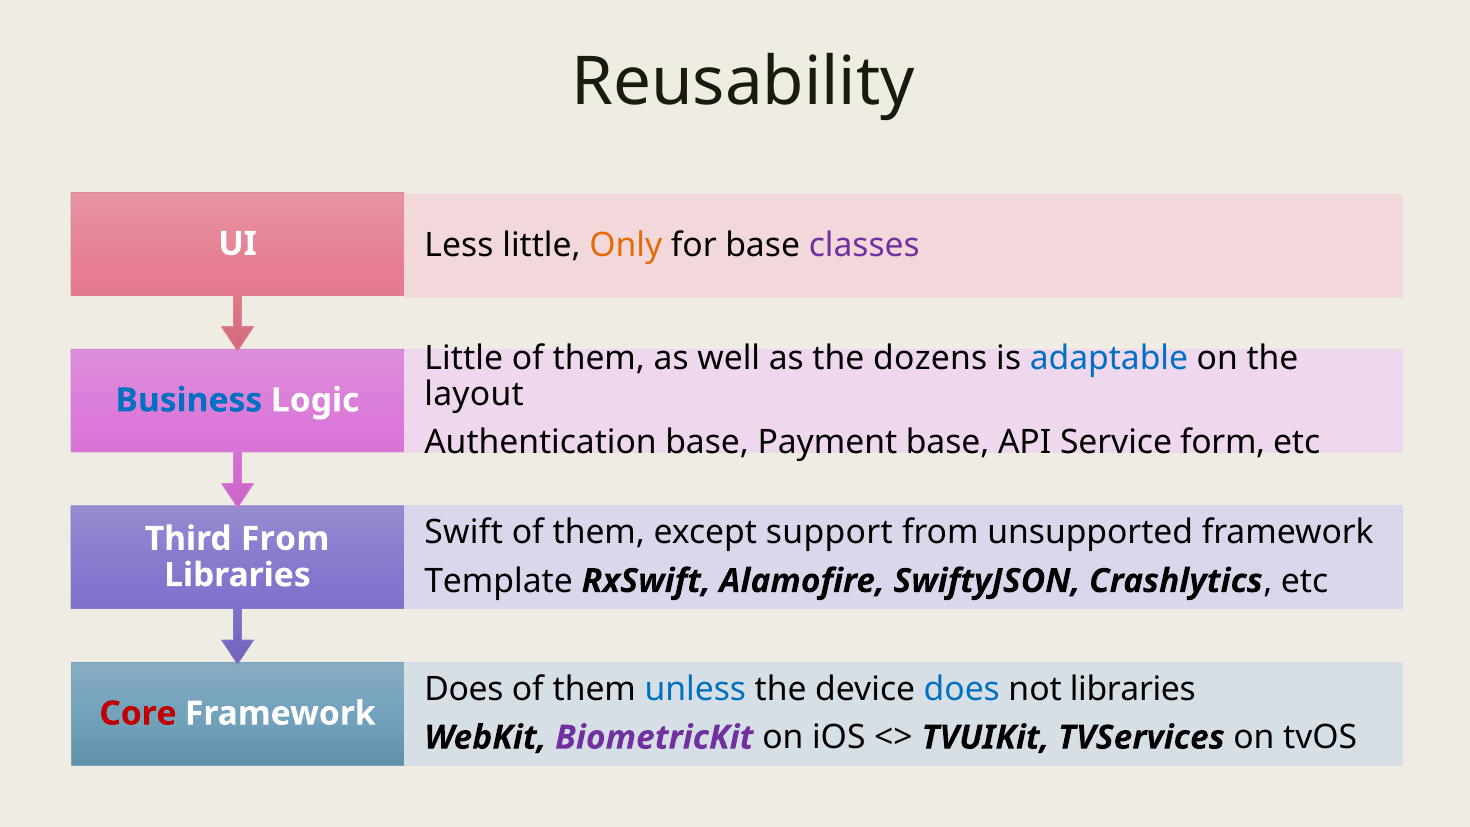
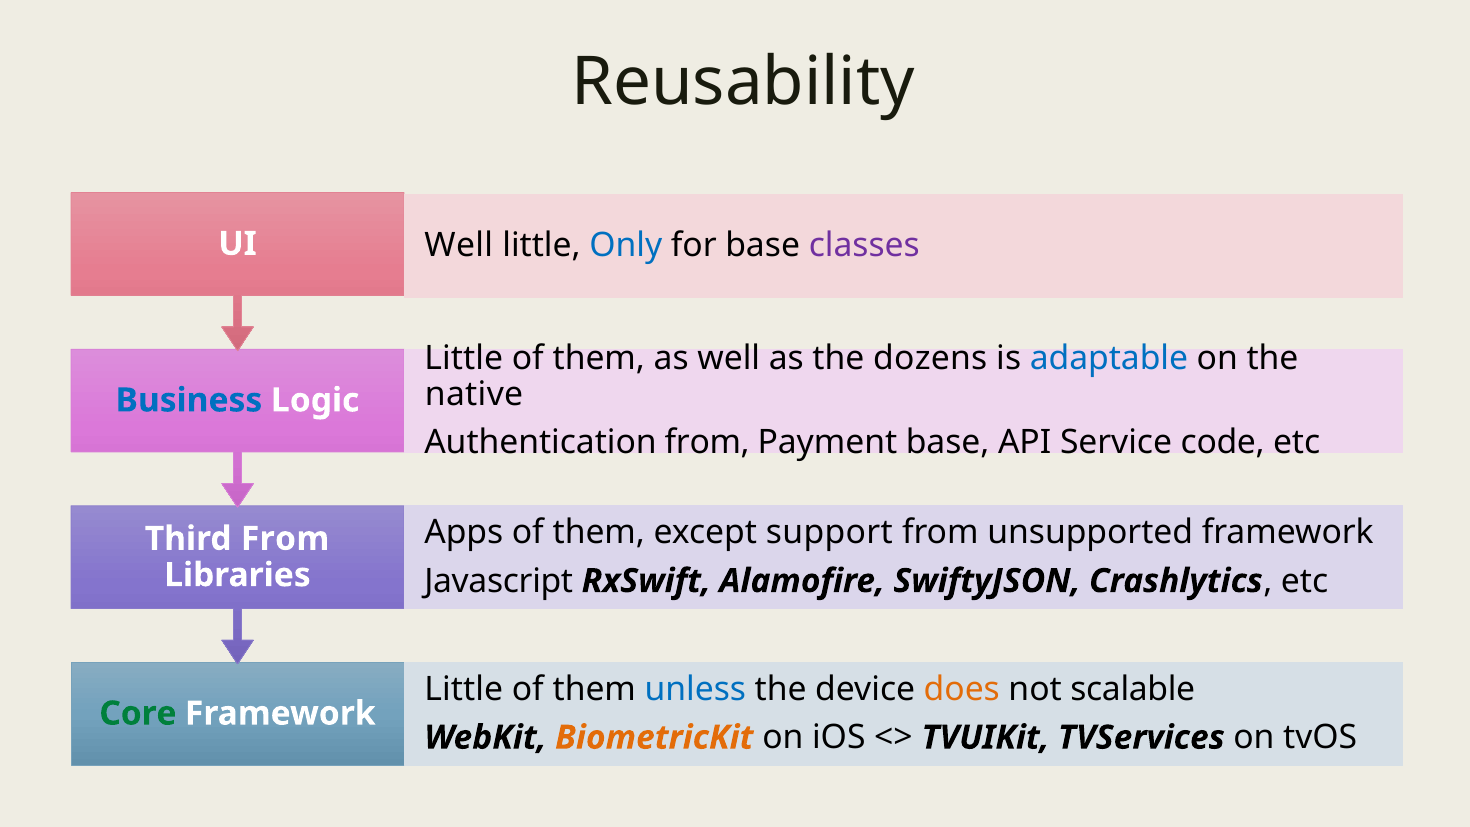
UI Less: Less -> Well
Only colour: orange -> blue
layout: layout -> native
Authentication base: base -> from
form: form -> code
Swift: Swift -> Apps
Template: Template -> Javascript
Does at (464, 689): Does -> Little
does at (962, 689) colour: blue -> orange
not libraries: libraries -> scalable
Core colour: red -> green
BiometricKit colour: purple -> orange
